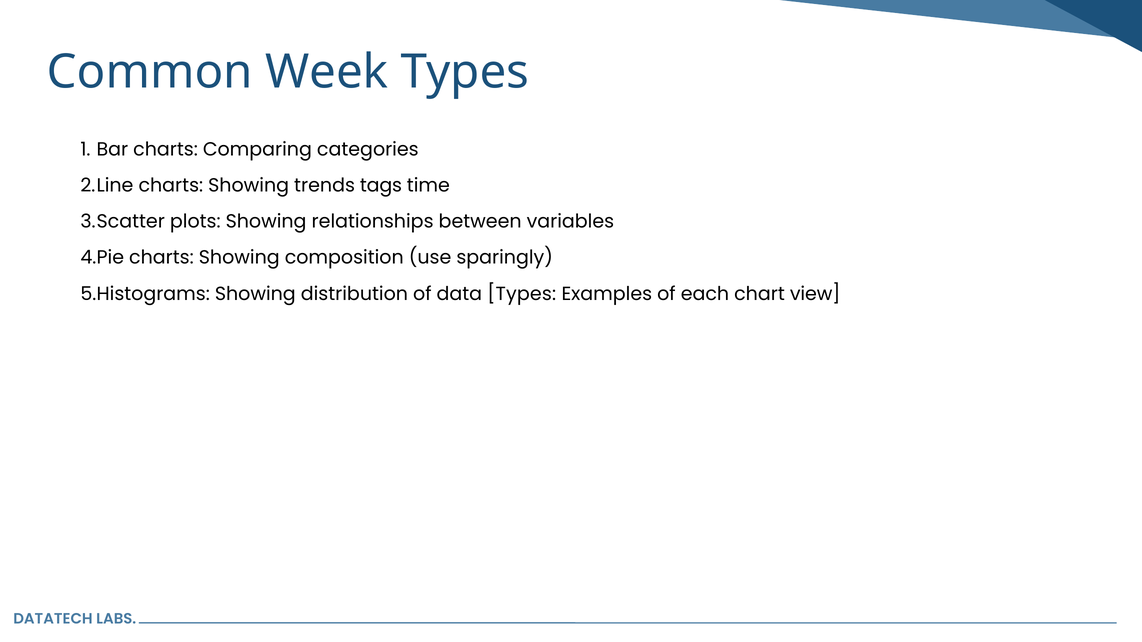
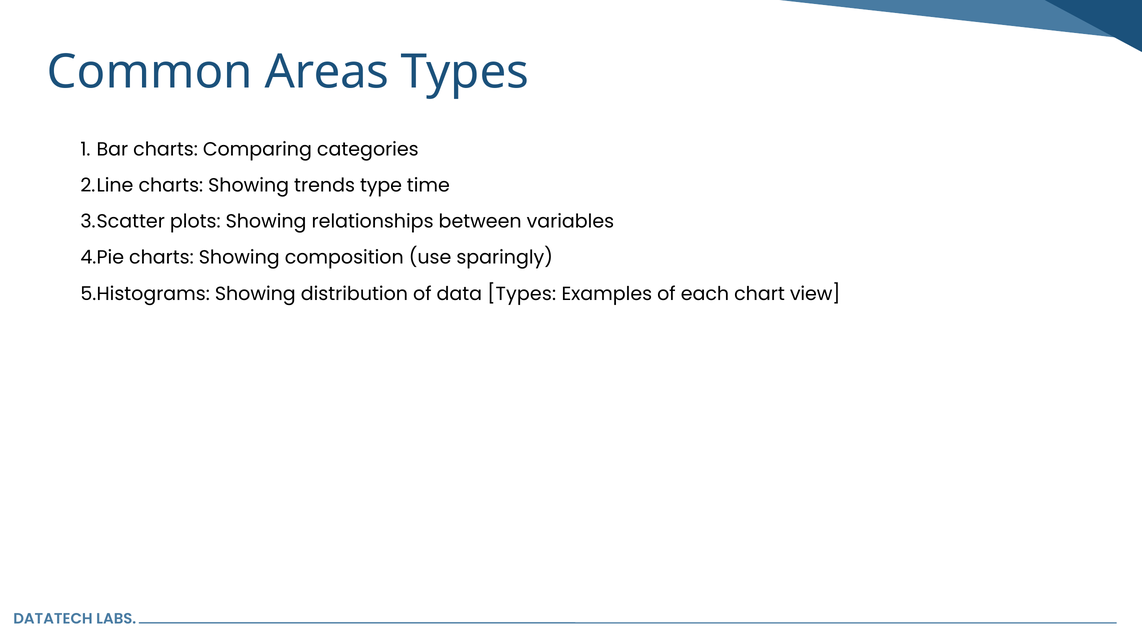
Week: Week -> Areas
tags: tags -> type
